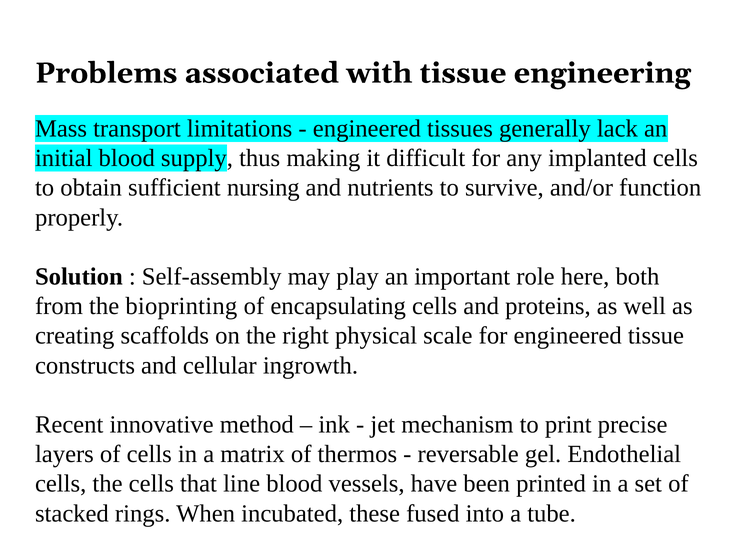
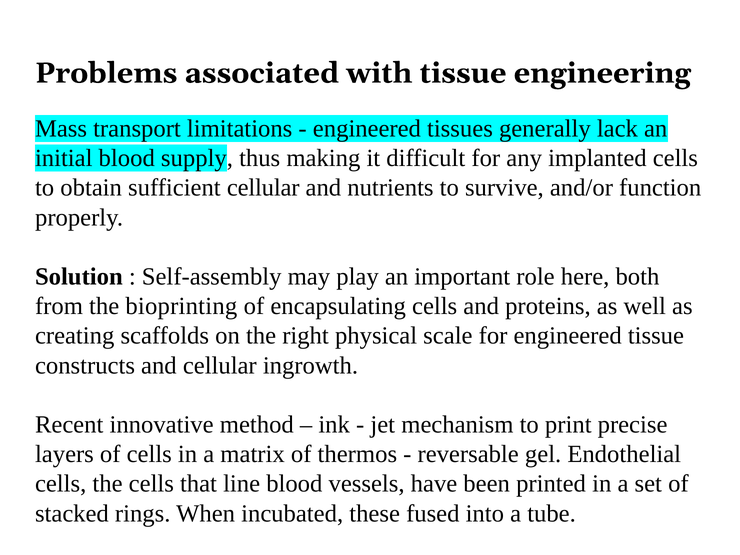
sufficient nursing: nursing -> cellular
